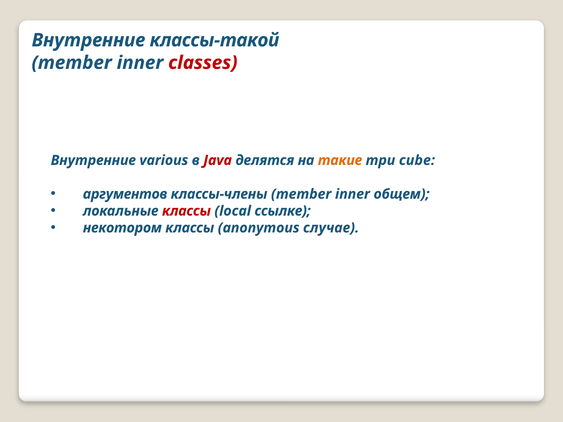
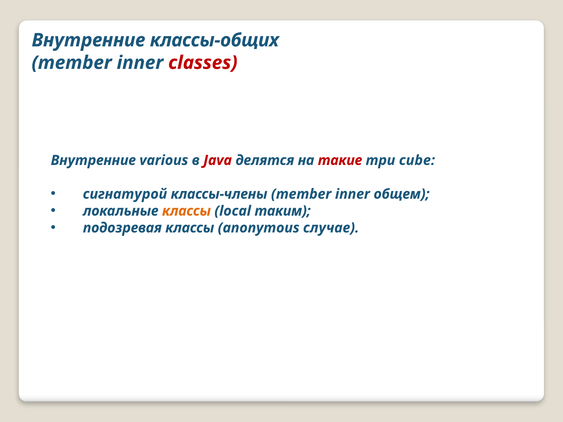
классы-такой: классы-такой -> классы-общих
такие colour: orange -> red
аргументов: аргументов -> сигнатурой
классы at (186, 211) colour: red -> orange
ссылке: ссылке -> таким
некотором: некотором -> подозревая
